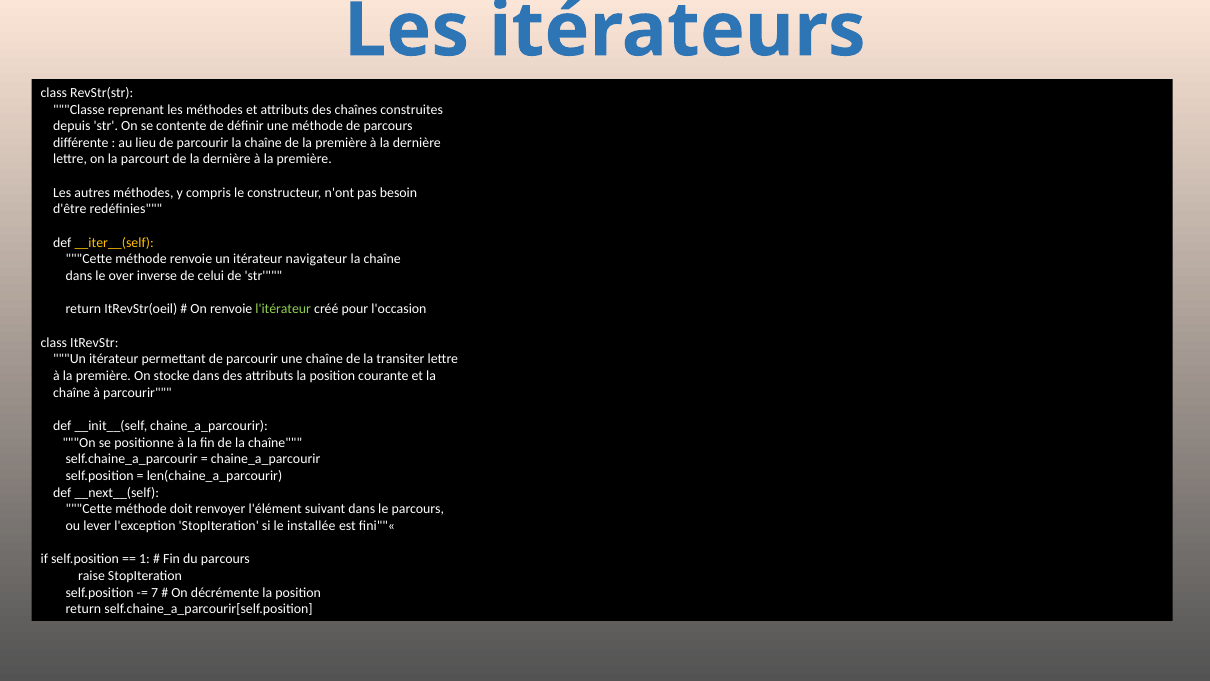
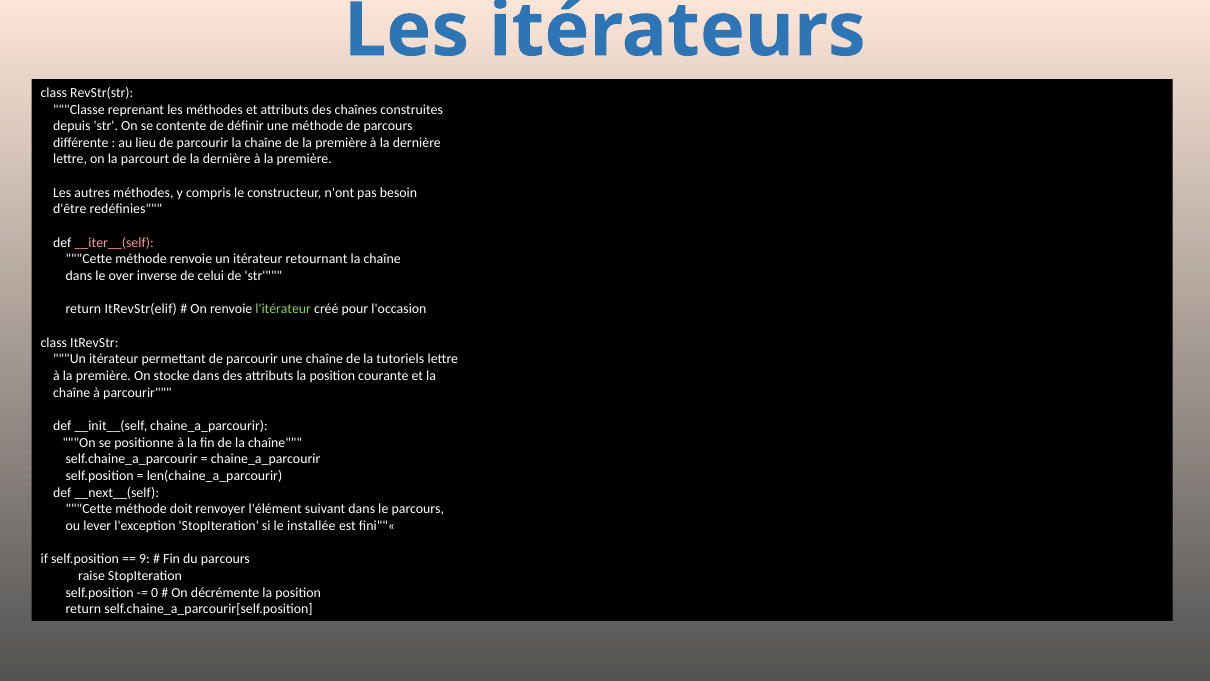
__iter__(self colour: yellow -> pink
navigateur: navigateur -> retournant
ItRevStr(oeil: ItRevStr(oeil -> ItRevStr(elif
transiter: transiter -> tutoriels
1: 1 -> 9
7: 7 -> 0
